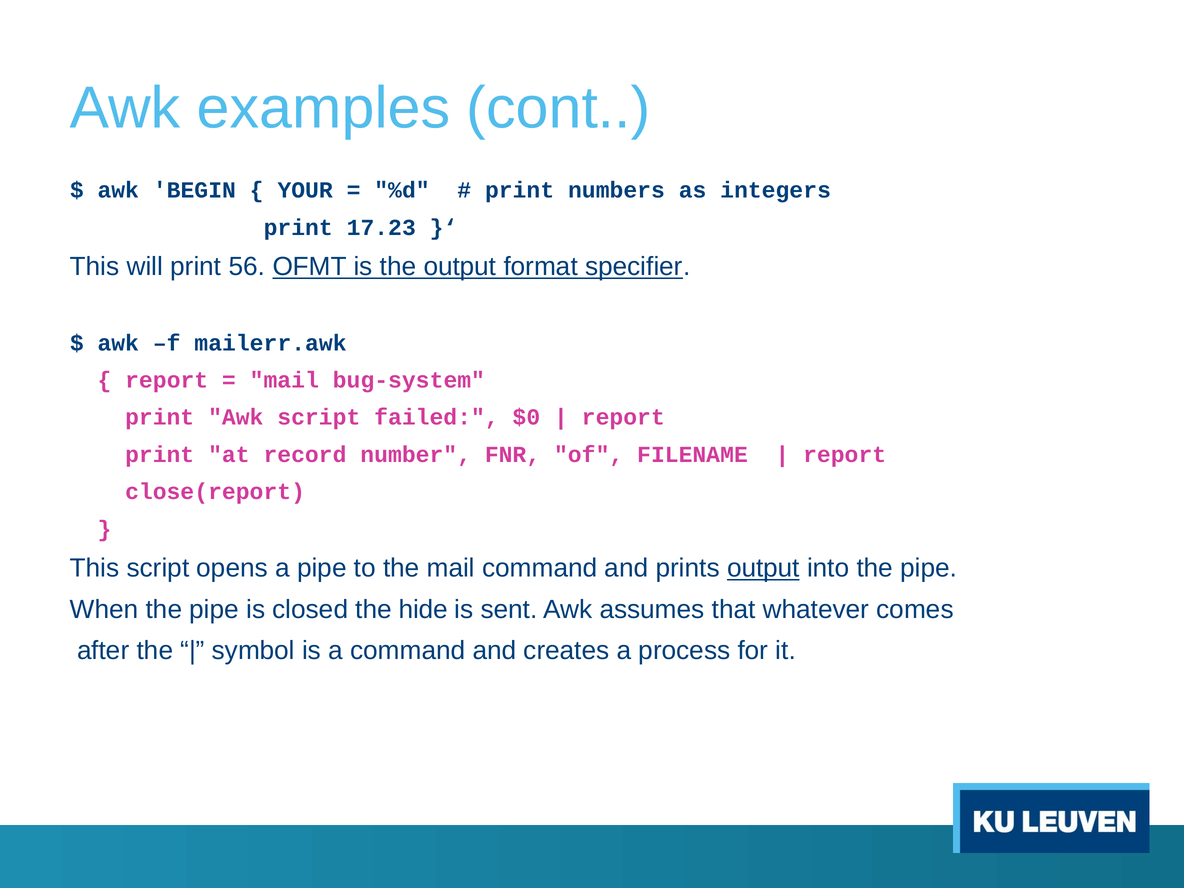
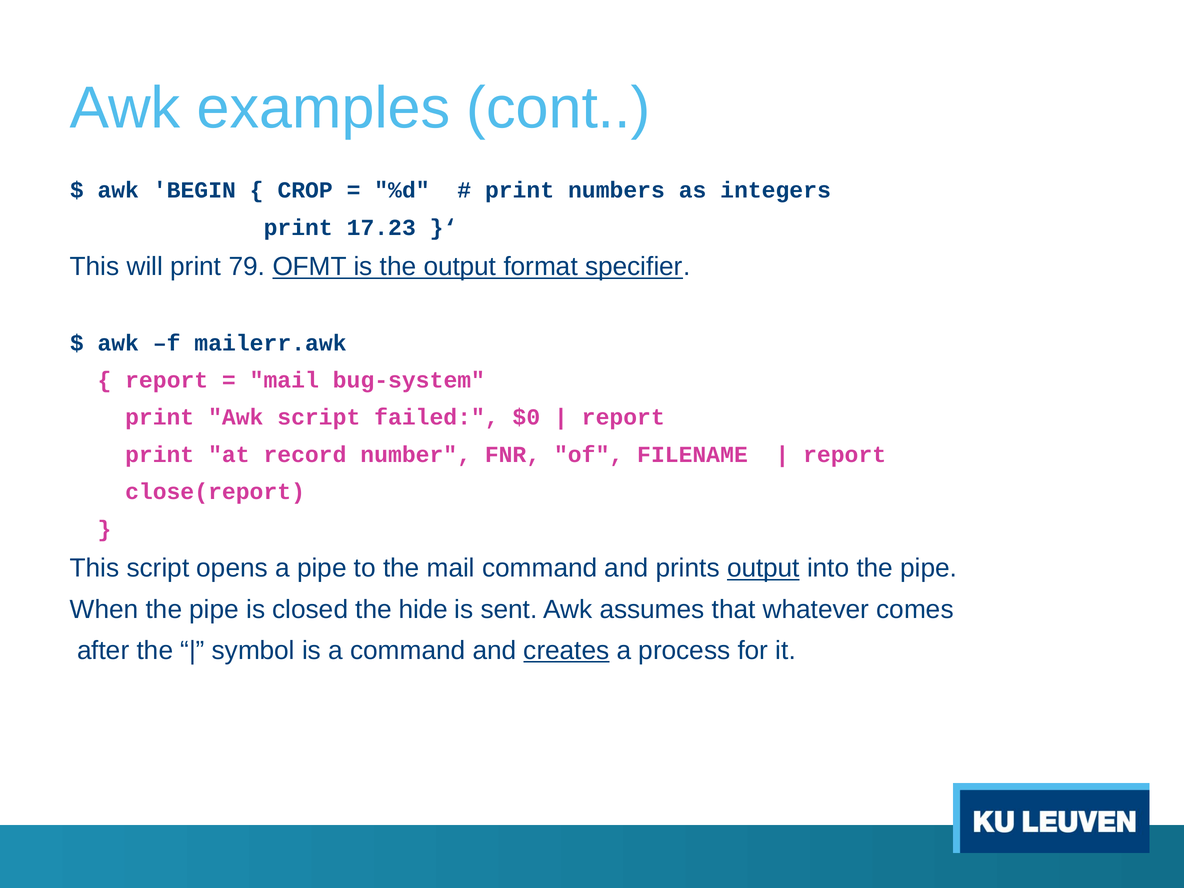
YOUR: YOUR -> CROP
56: 56 -> 79
creates underline: none -> present
